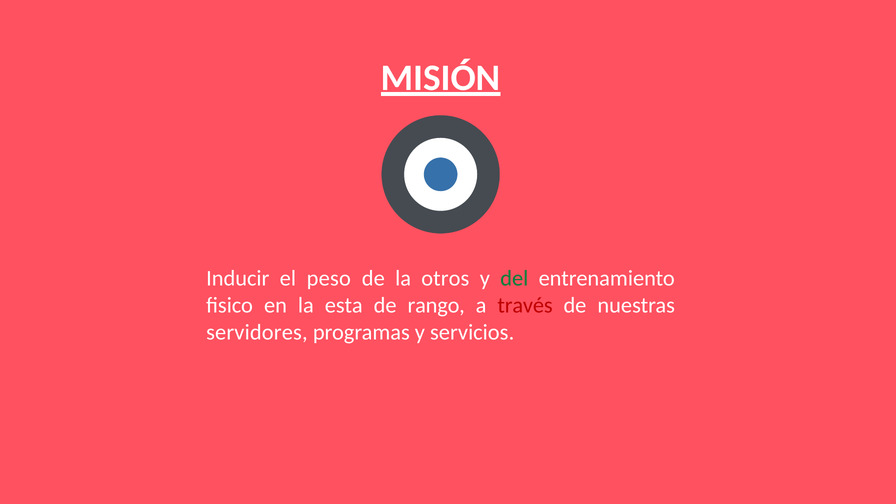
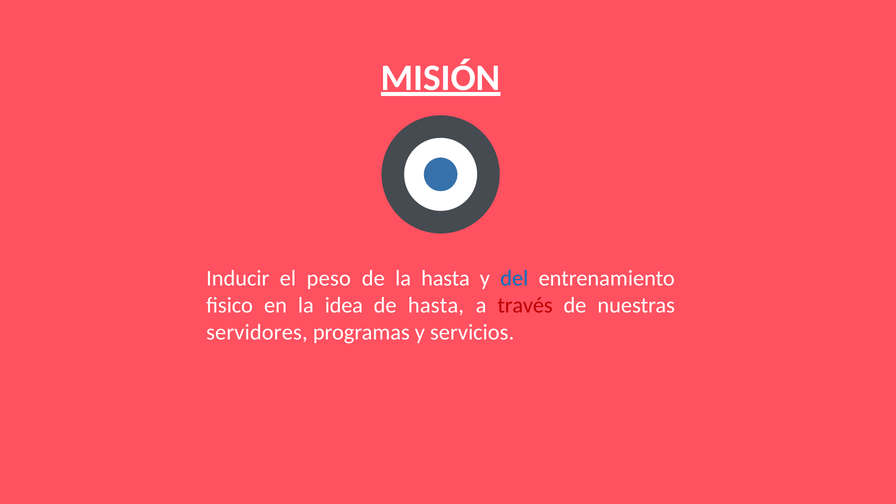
la otros: otros -> hasta
del colour: green -> blue
esta: esta -> idea
de rango: rango -> hasta
